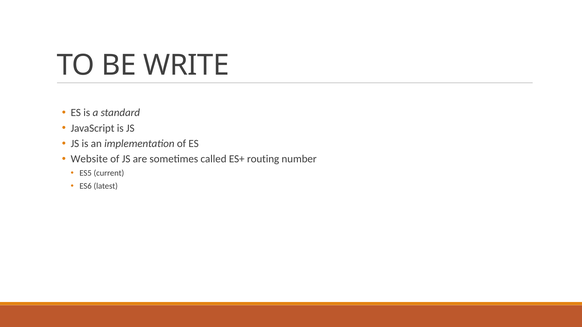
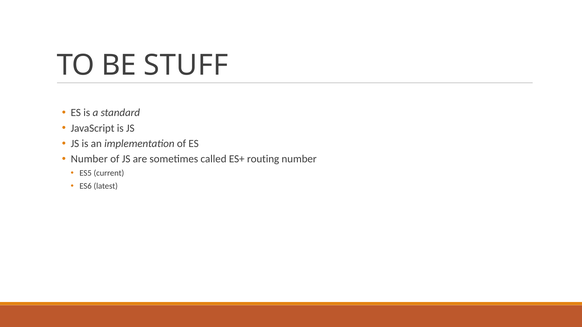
WRITE: WRITE -> STUFF
Website at (89, 159): Website -> Number
